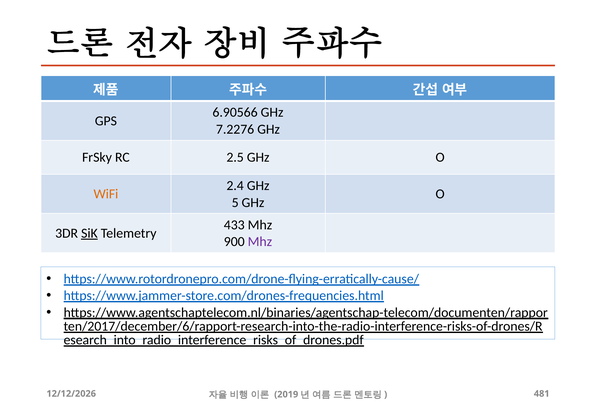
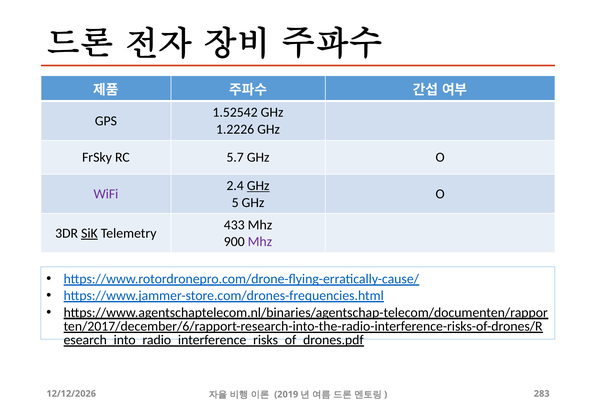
6.90566: 6.90566 -> 1.52542
7.2276: 7.2276 -> 1.2226
2.5: 2.5 -> 5.7
GHz at (258, 186) underline: none -> present
WiFi colour: orange -> purple
481: 481 -> 283
